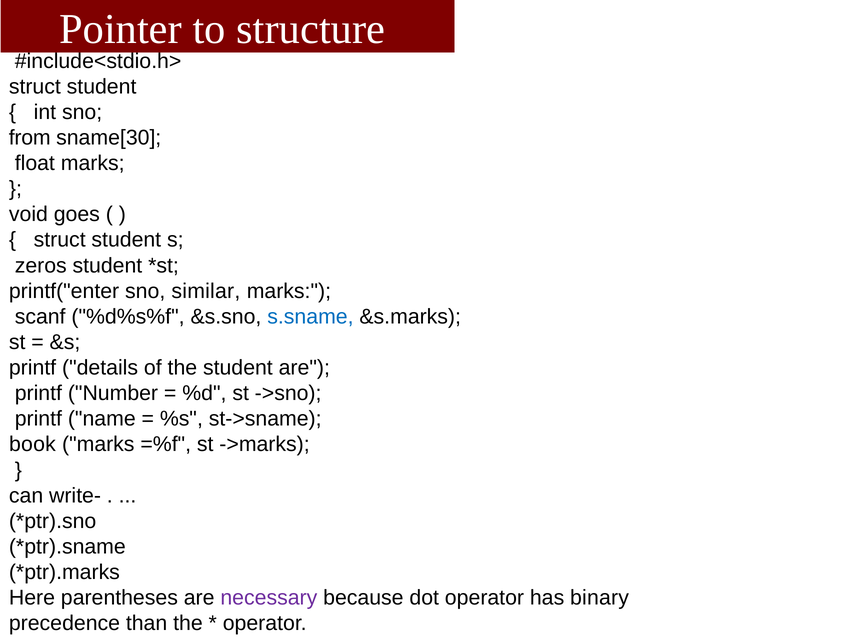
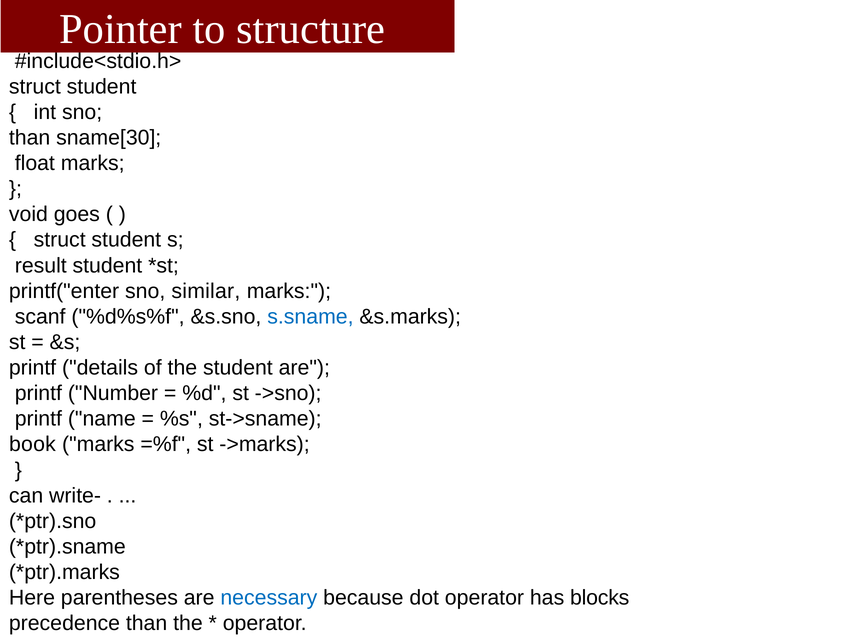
from at (30, 138): from -> than
zeros: zeros -> result
necessary colour: purple -> blue
binary: binary -> blocks
